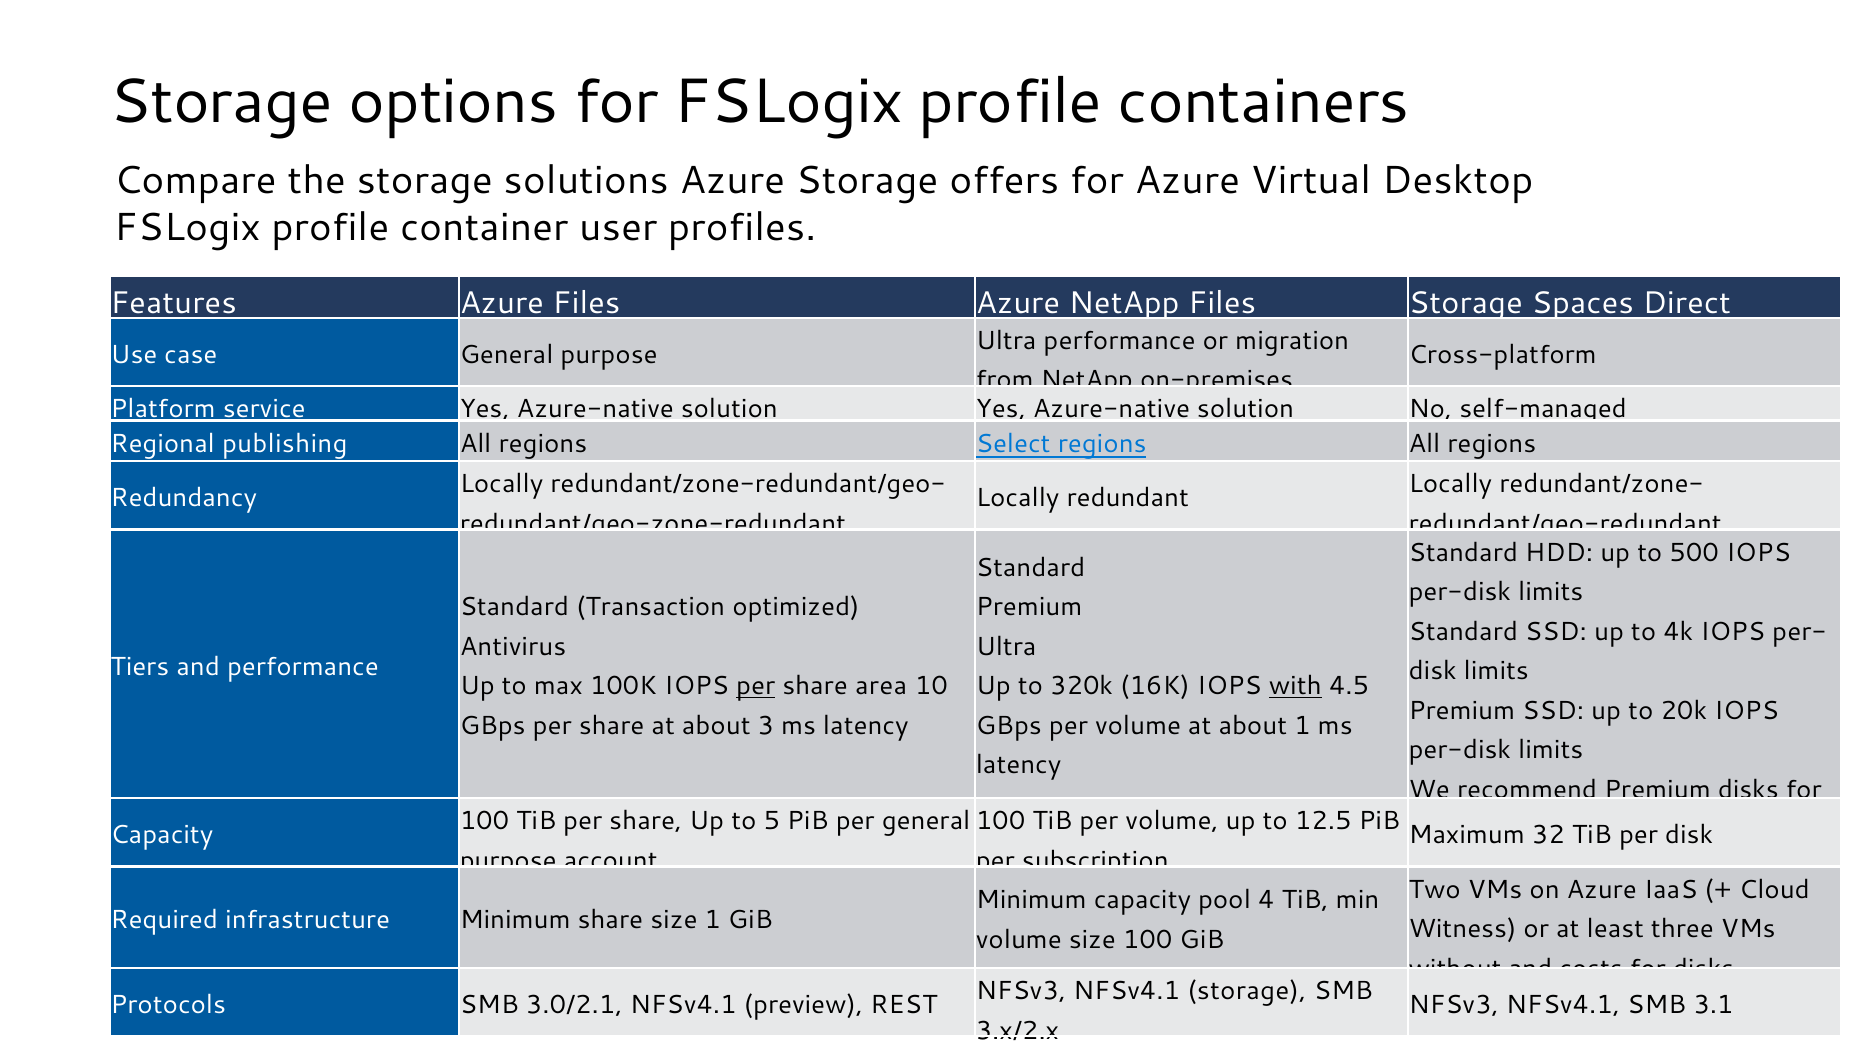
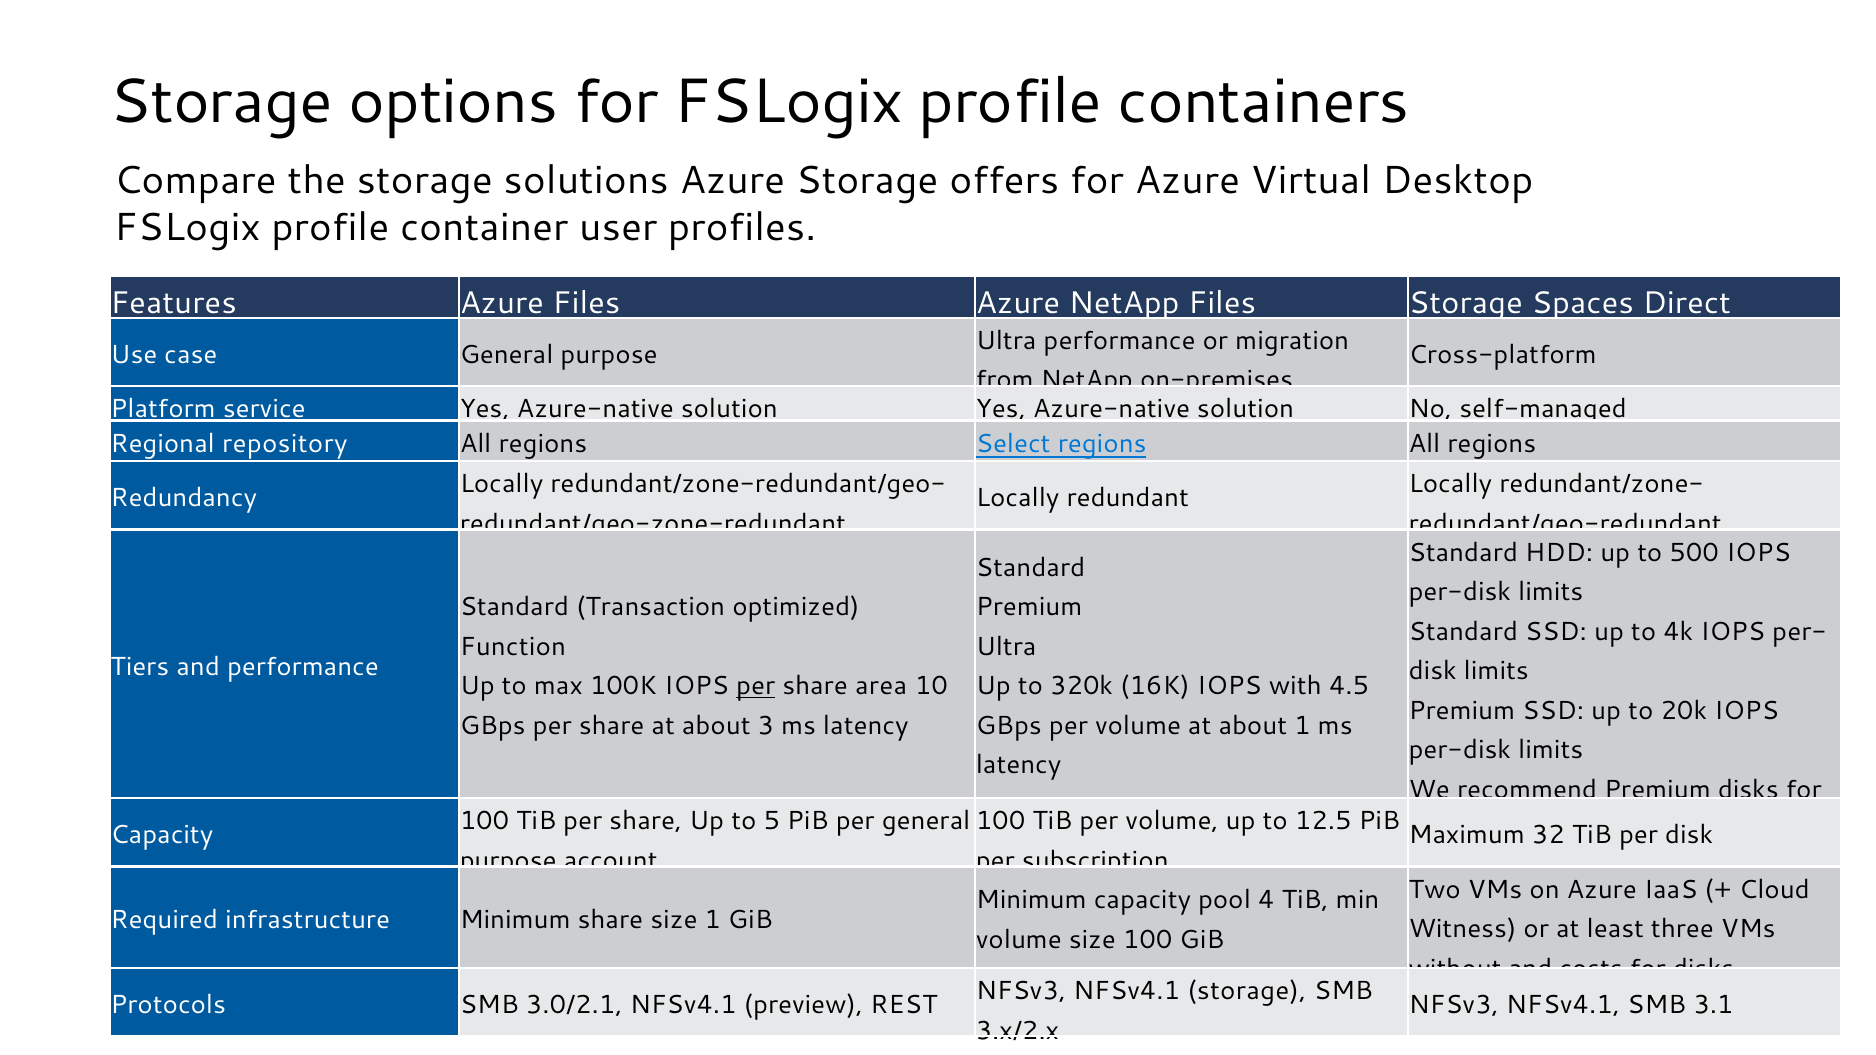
publishing: publishing -> repository
Antivirus: Antivirus -> Function
with underline: present -> none
